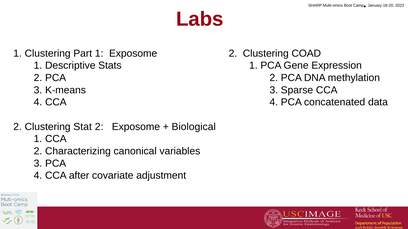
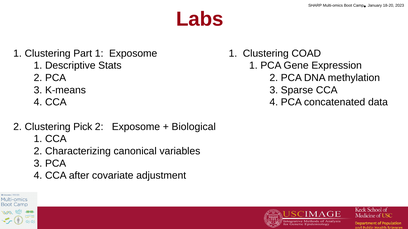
Exposome 2: 2 -> 1
Stat: Stat -> Pick
